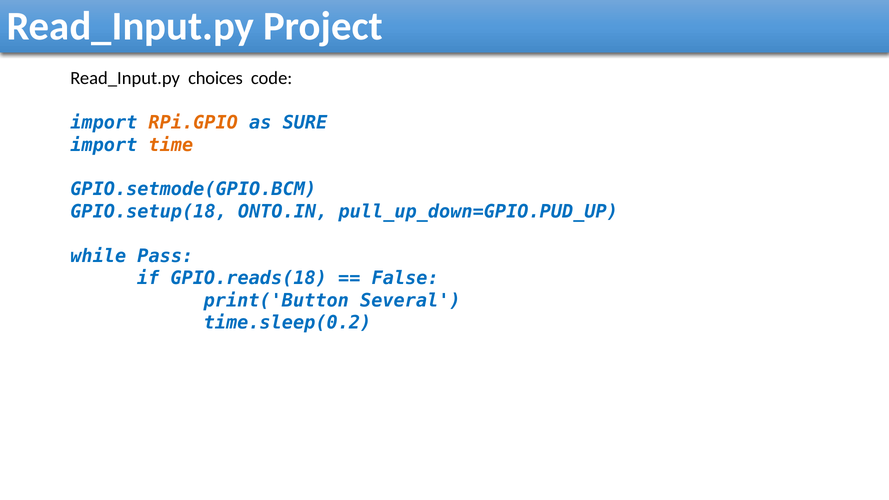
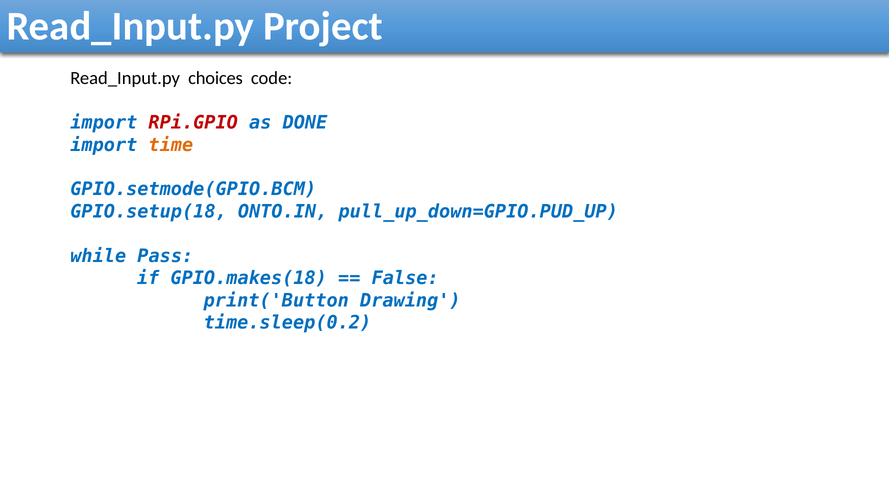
RPi.GPIO colour: orange -> red
SURE: SURE -> DONE
GPIO.reads(18: GPIO.reads(18 -> GPIO.makes(18
Several: Several -> Drawing
